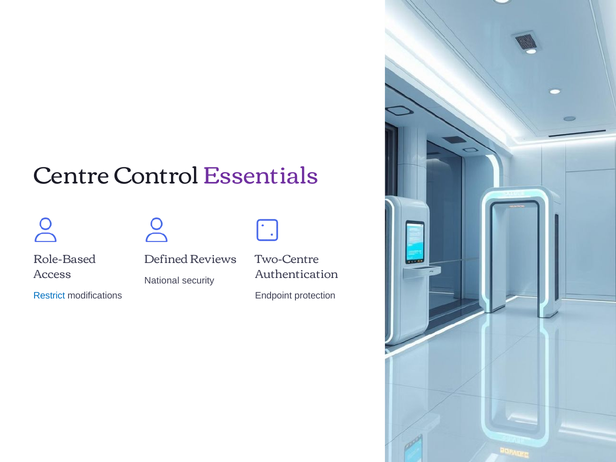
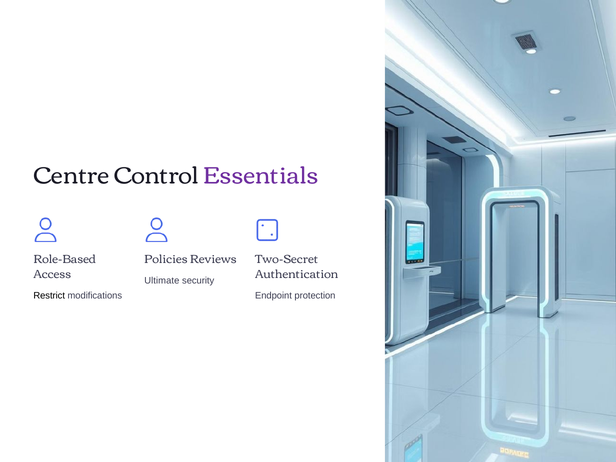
Defined: Defined -> Policies
Two-Centre: Two-Centre -> Two-Secret
National: National -> Ultimate
Restrict colour: blue -> black
